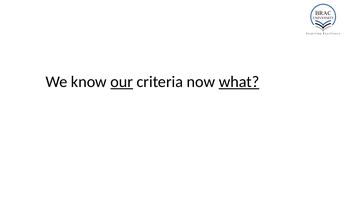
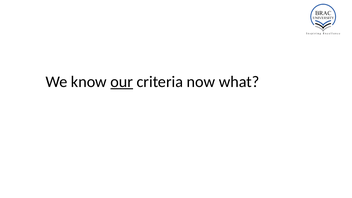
what underline: present -> none
